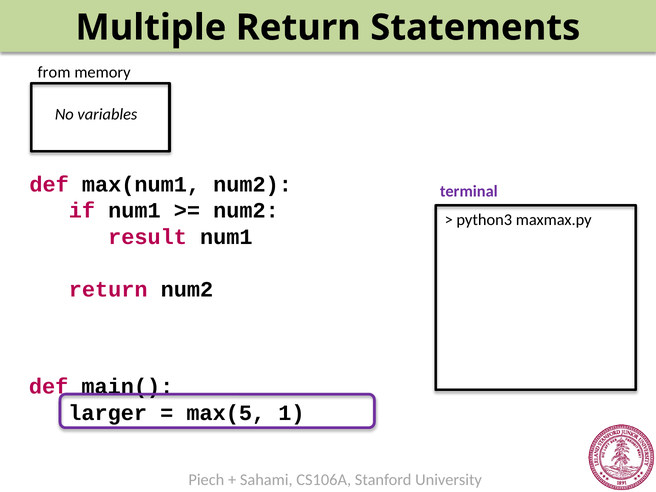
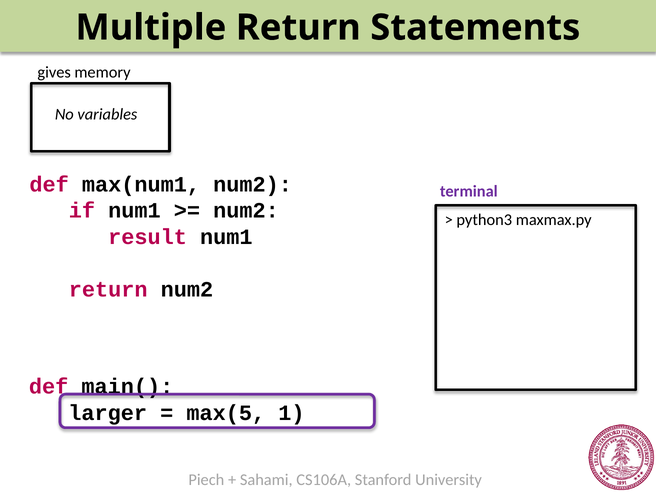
from: from -> gives
